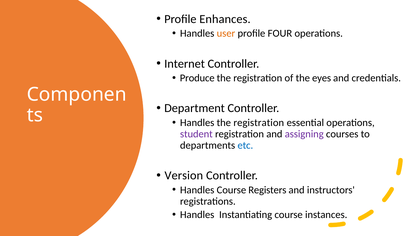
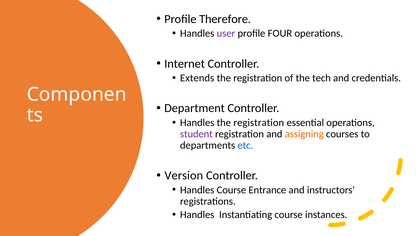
Enhances: Enhances -> Therefore
user colour: orange -> purple
Produce: Produce -> Extends
eyes: eyes -> tech
assigning colour: purple -> orange
Registers: Registers -> Entrance
